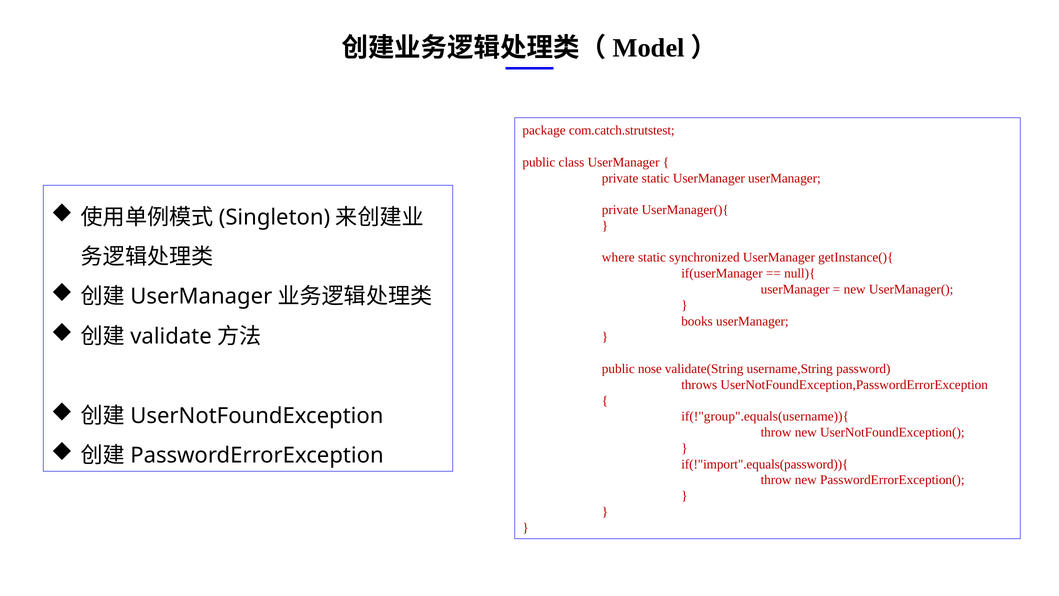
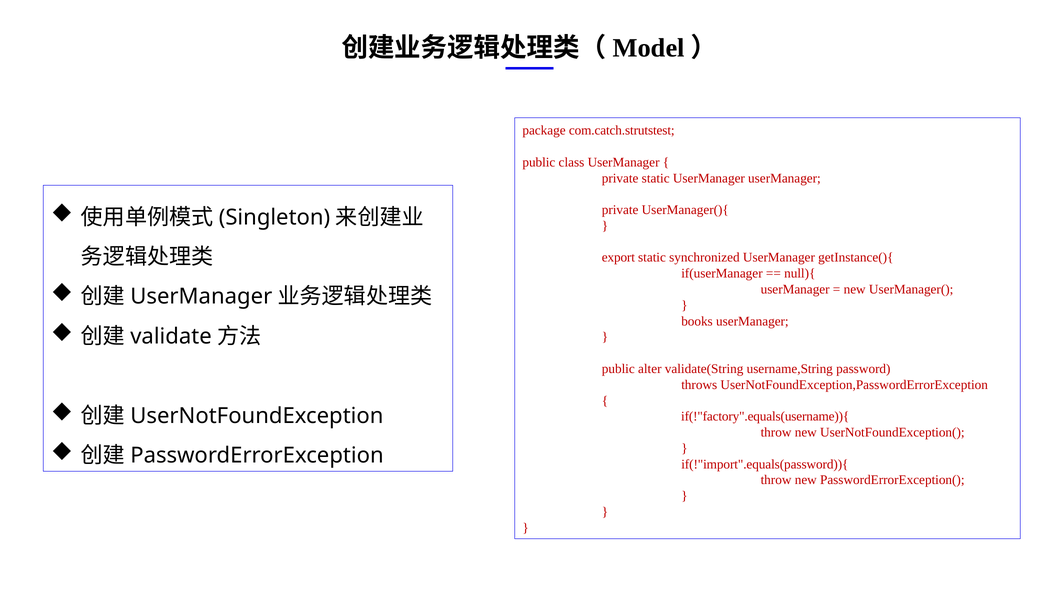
where: where -> export
nose: nose -> alter
if(!"group".equals(username)){: if(!"group".equals(username)){ -> if(!"factory".equals(username)){
